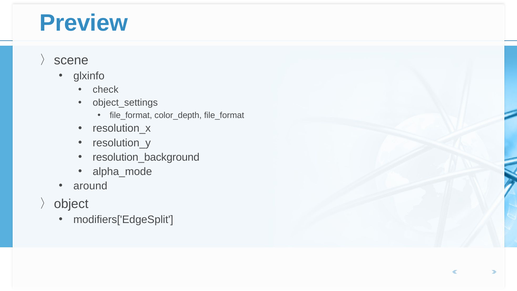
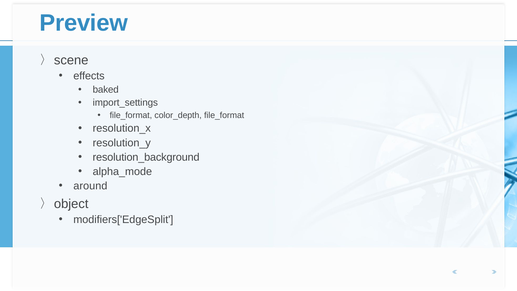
glxinfo: glxinfo -> effects
check: check -> baked
object_settings: object_settings -> import_settings
